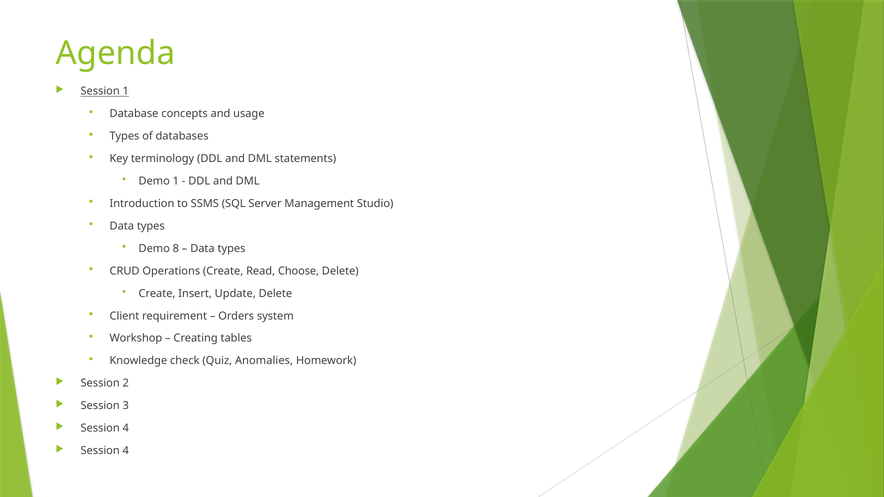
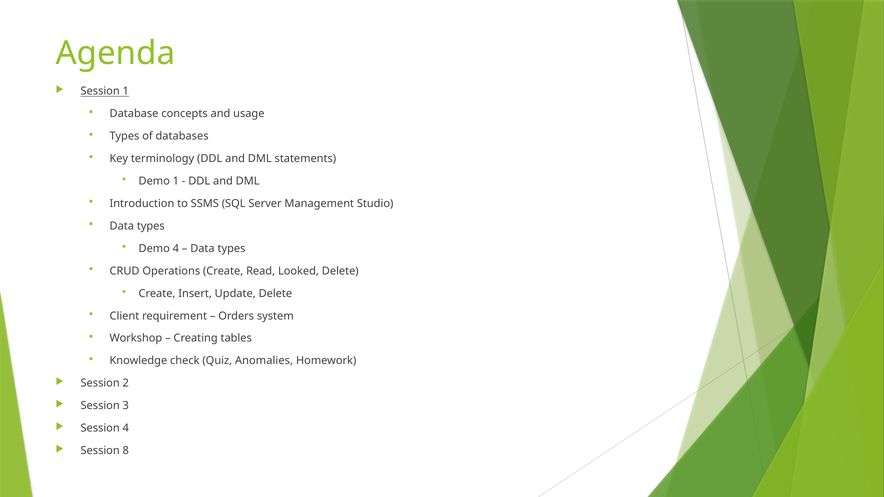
Demo 8: 8 -> 4
Choose: Choose -> Looked
4 at (126, 451): 4 -> 8
